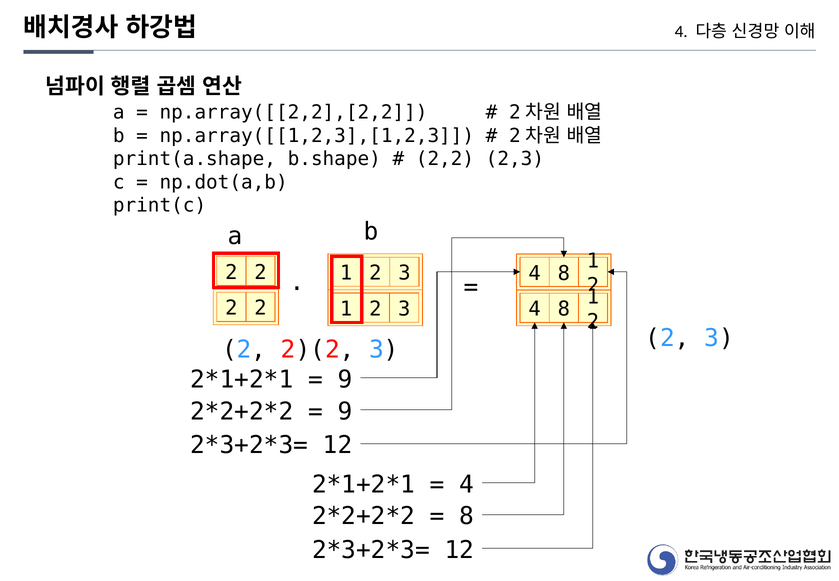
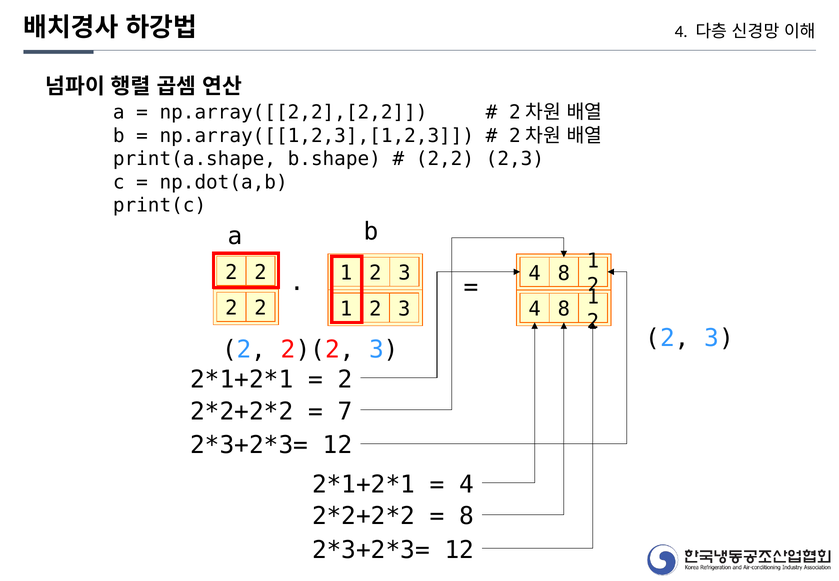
9 at (345, 380): 9 -> 2
9 at (345, 411): 9 -> 7
